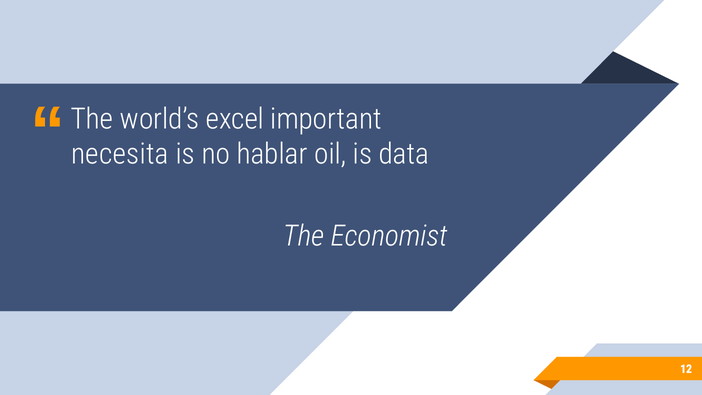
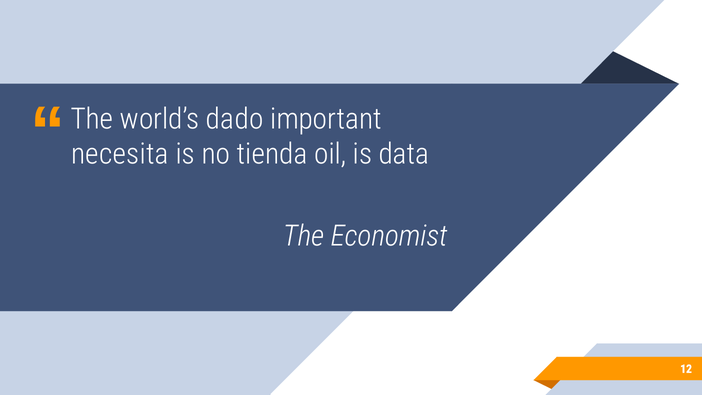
excel: excel -> dado
hablar: hablar -> tienda
